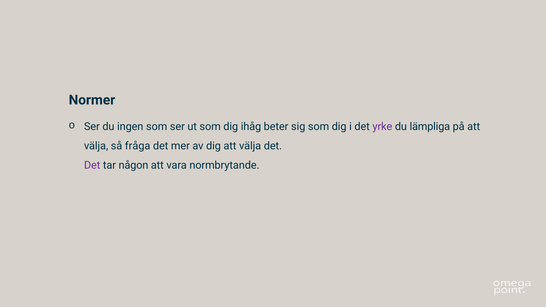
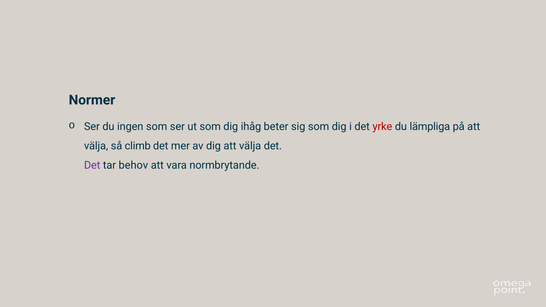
yrke colour: purple -> red
fråga: fråga -> climb
någon: någon -> behov
